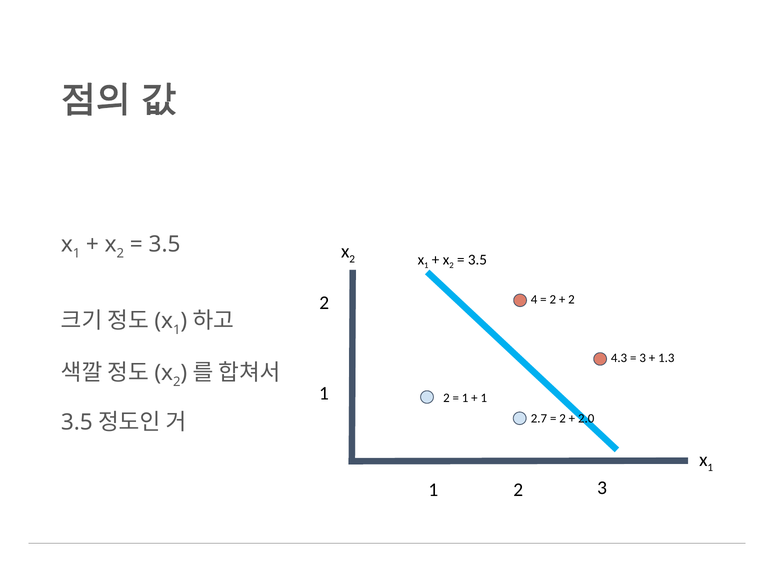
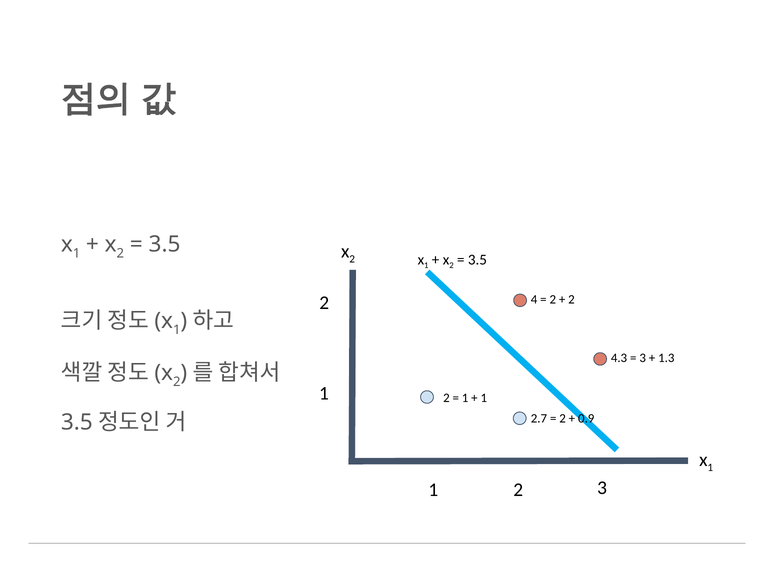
2.0: 2.0 -> 0.9
